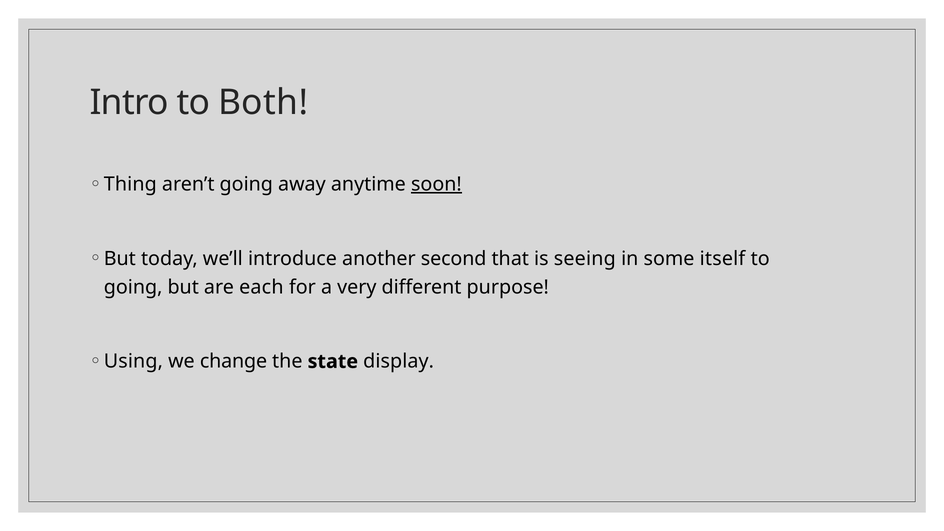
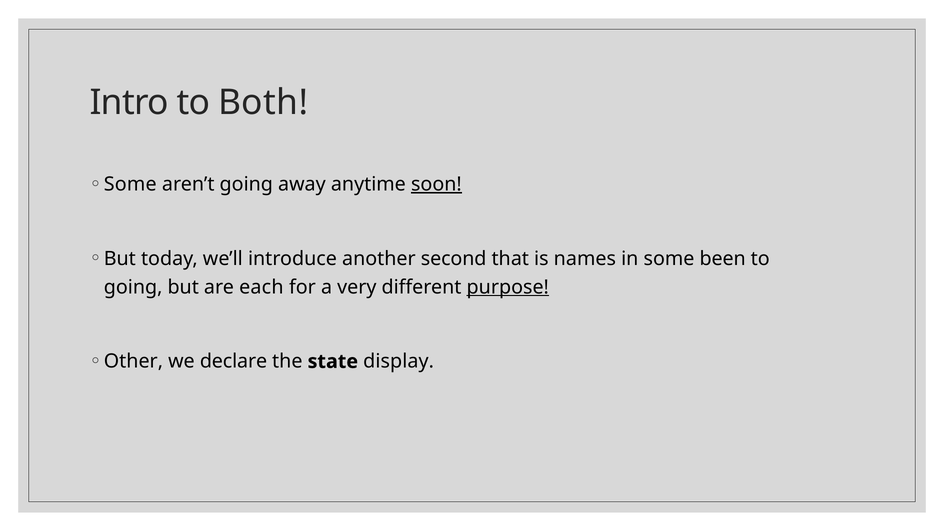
Thing at (130, 184): Thing -> Some
seeing: seeing -> names
itself: itself -> been
purpose underline: none -> present
Using: Using -> Other
change: change -> declare
